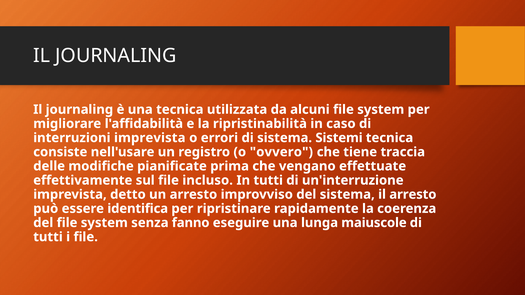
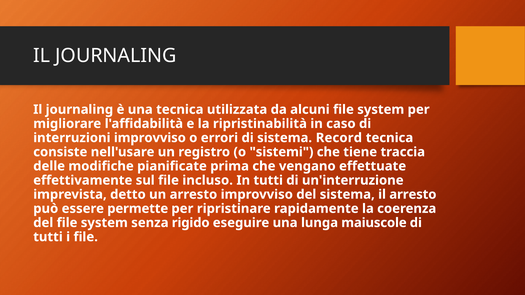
interruzioni imprevista: imprevista -> improvviso
Sistemi: Sistemi -> Record
ovvero: ovvero -> sistemi
identifica: identifica -> permette
fanno: fanno -> rigido
